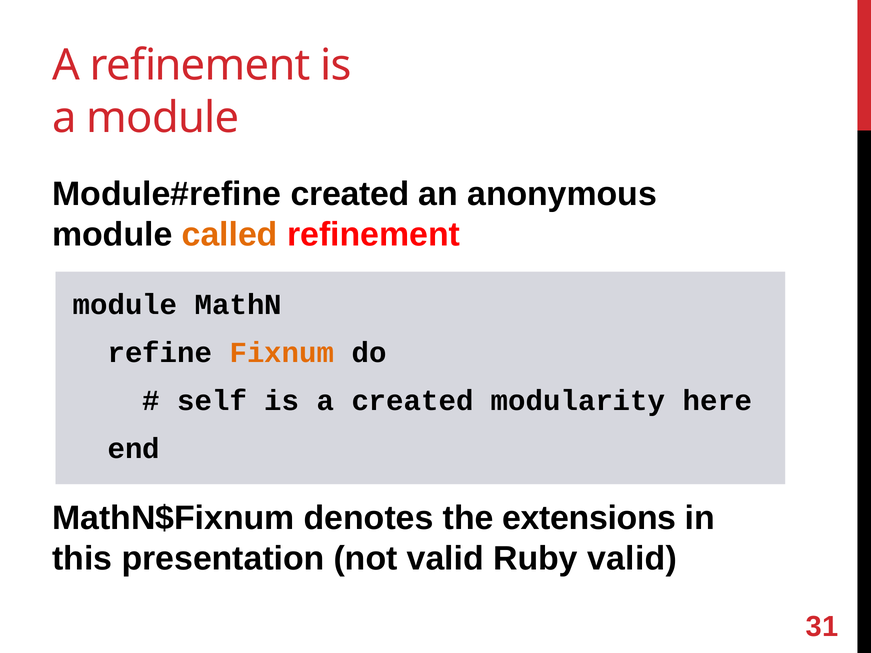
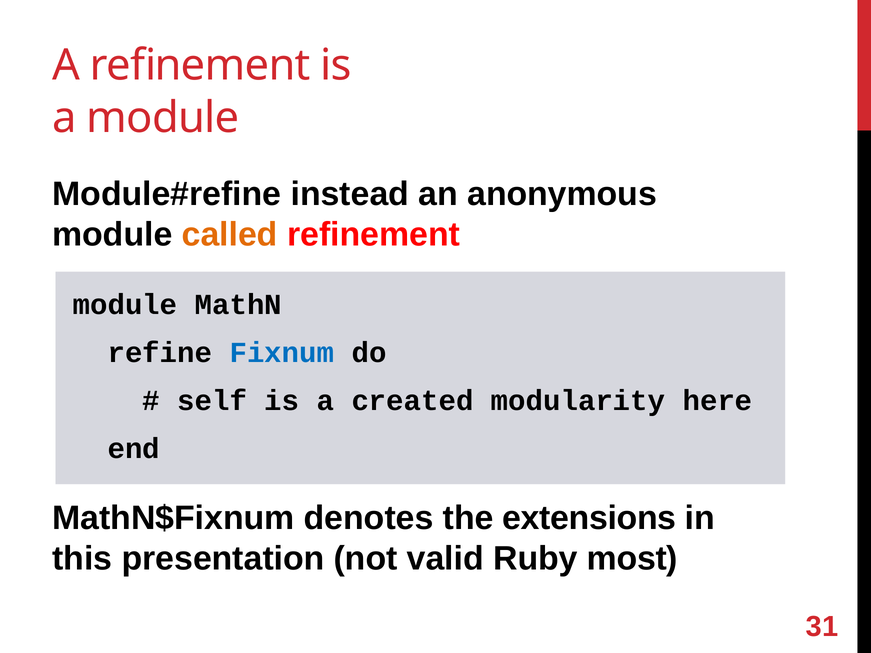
created at (350, 194): created -> instead
Fixnum colour: orange -> blue
Ruby valid: valid -> most
